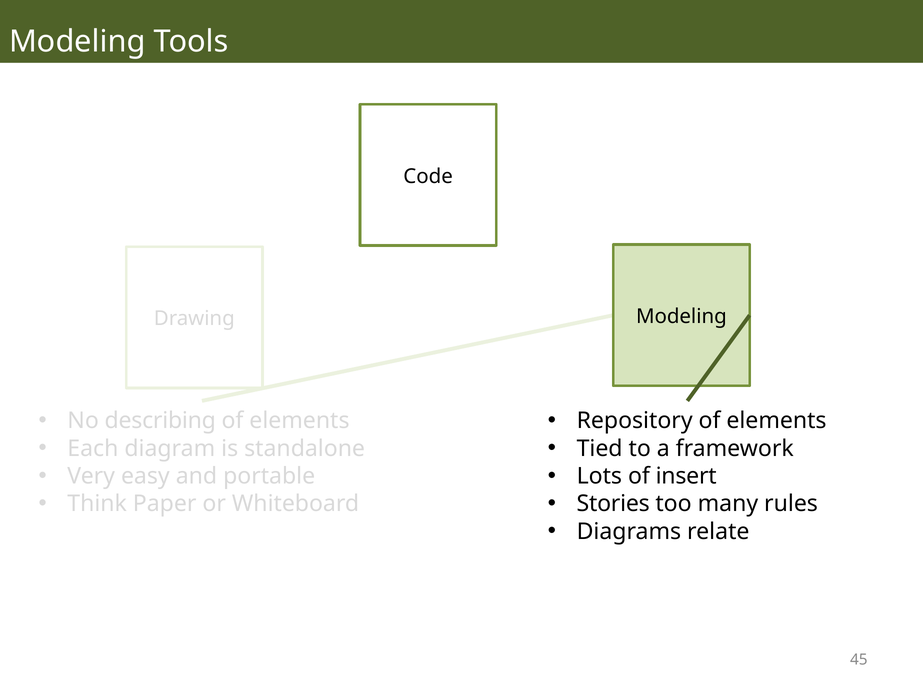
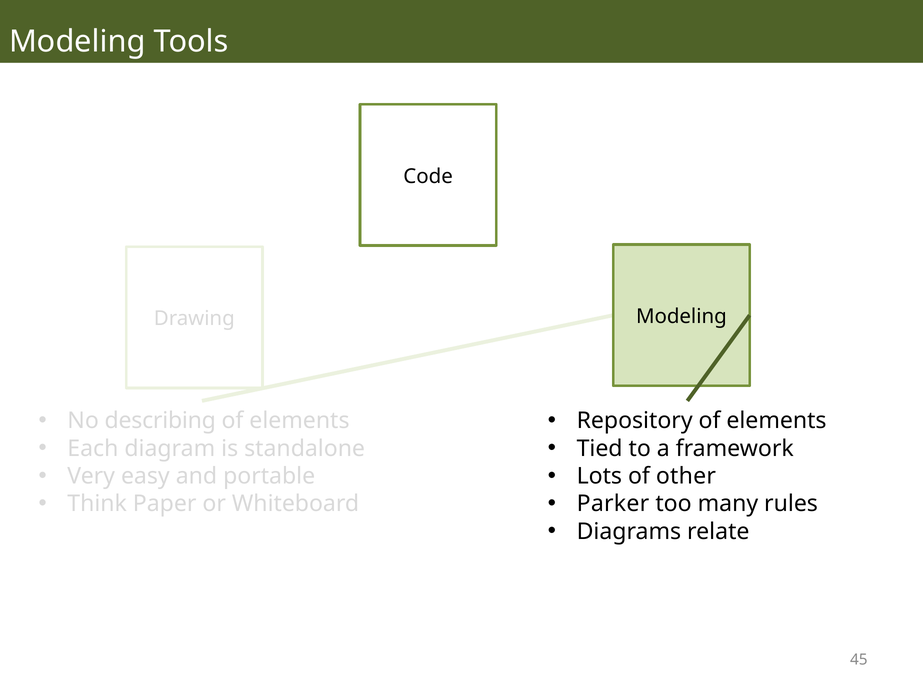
insert: insert -> other
Stories: Stories -> Parker
